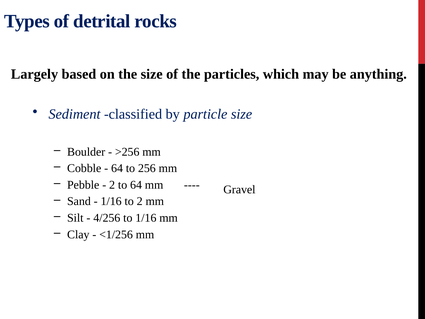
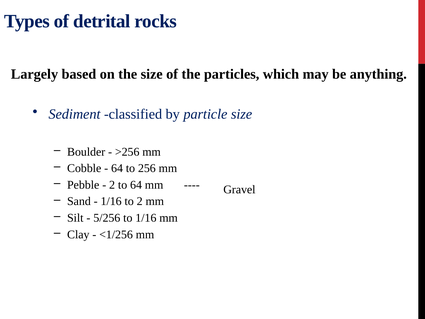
4/256: 4/256 -> 5/256
